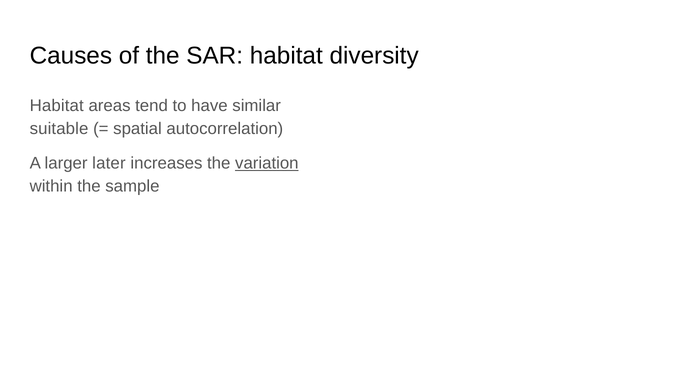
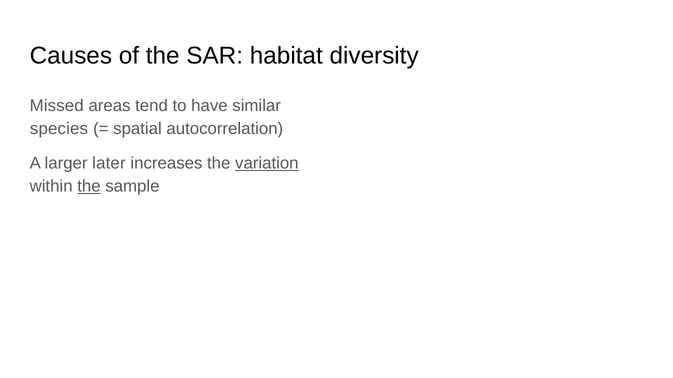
Habitat at (57, 106): Habitat -> Missed
suitable: suitable -> species
the at (89, 187) underline: none -> present
